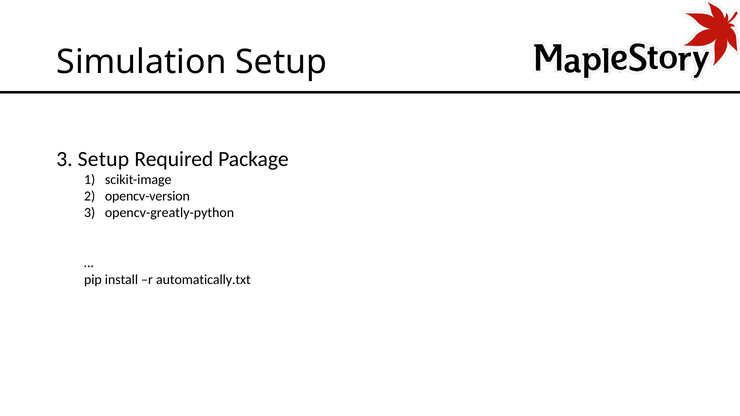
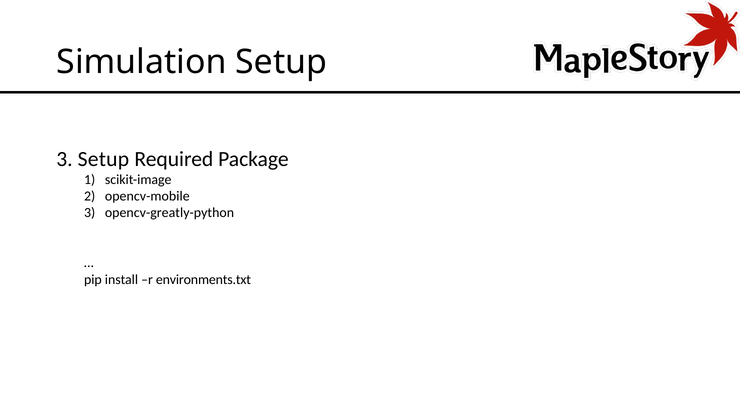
opencv-version: opencv-version -> opencv-mobile
automatically.txt: automatically.txt -> environments.txt
